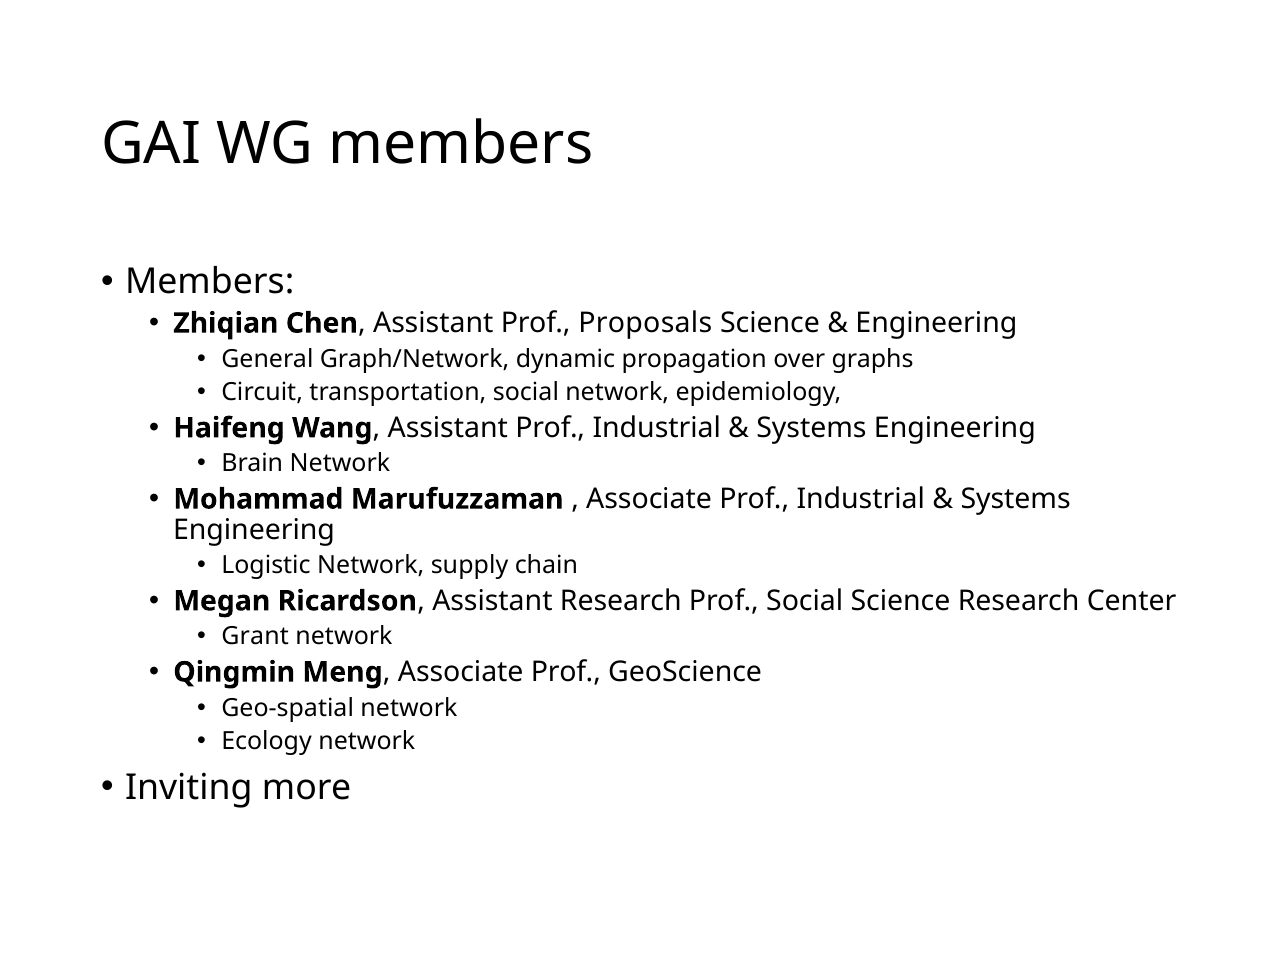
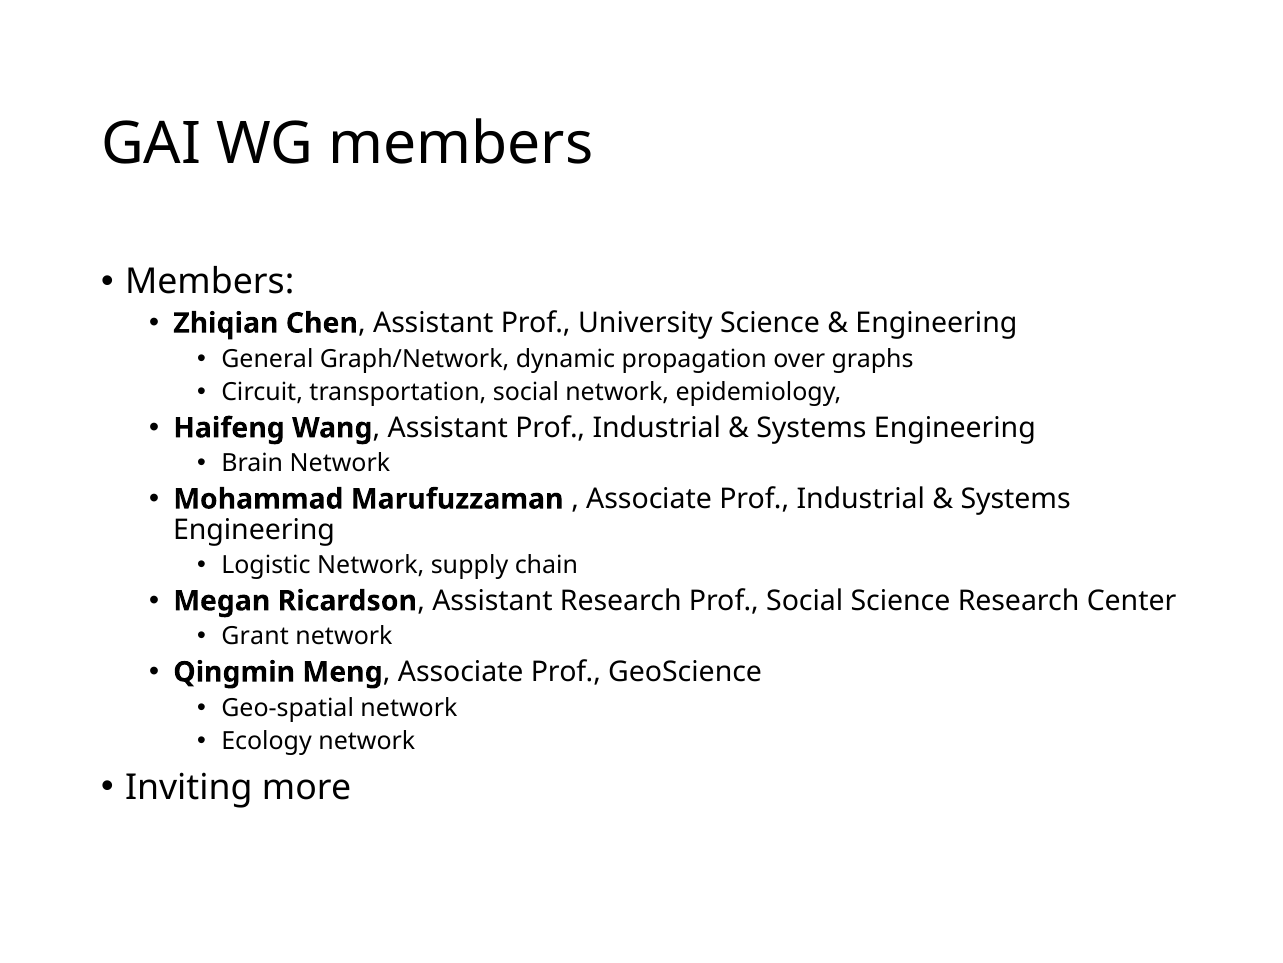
Proposals: Proposals -> University
